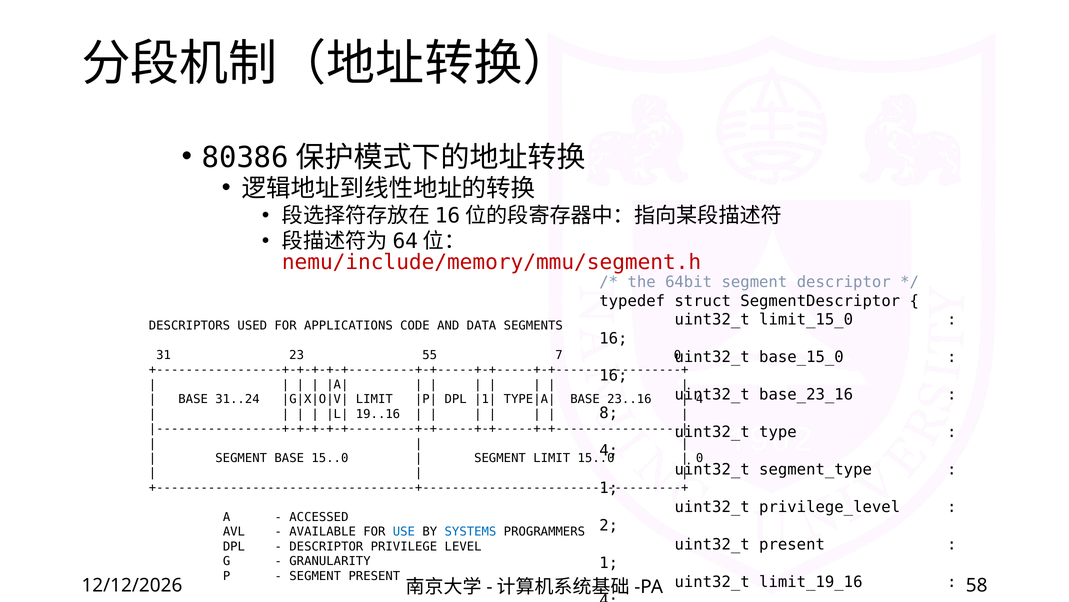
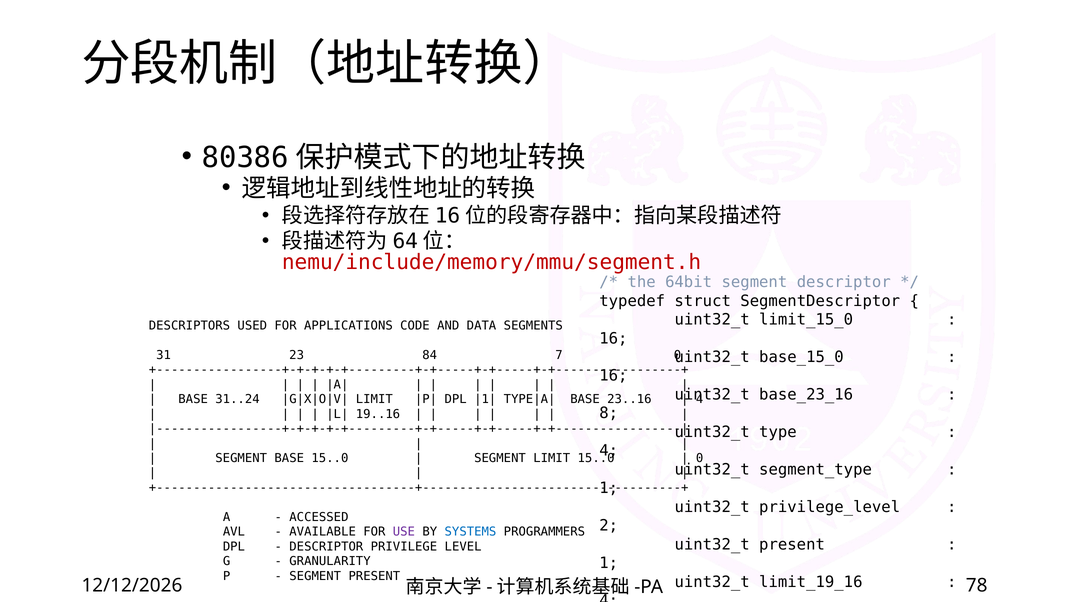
55: 55 -> 84
USE colour: blue -> purple
58: 58 -> 78
